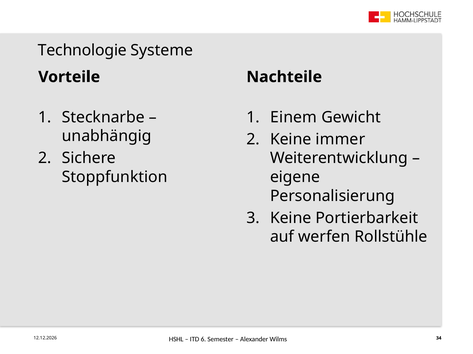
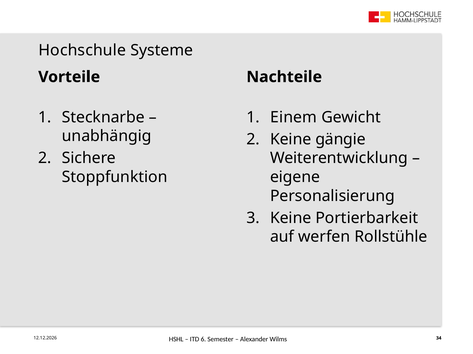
Technologie: Technologie -> Hochschule
immer: immer -> gängie
